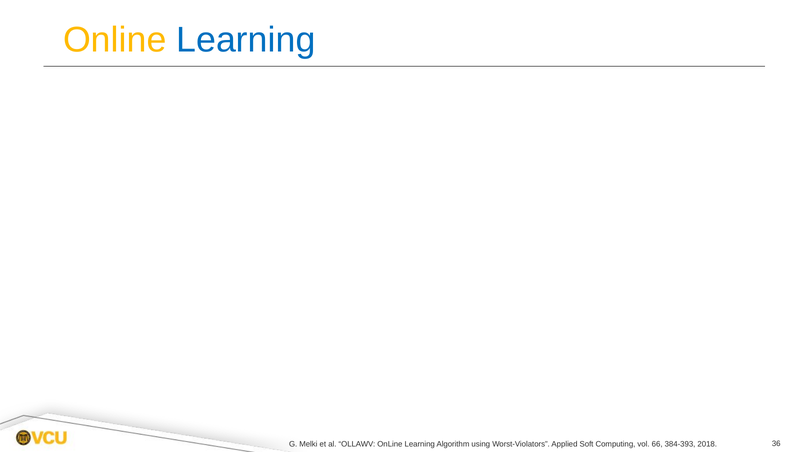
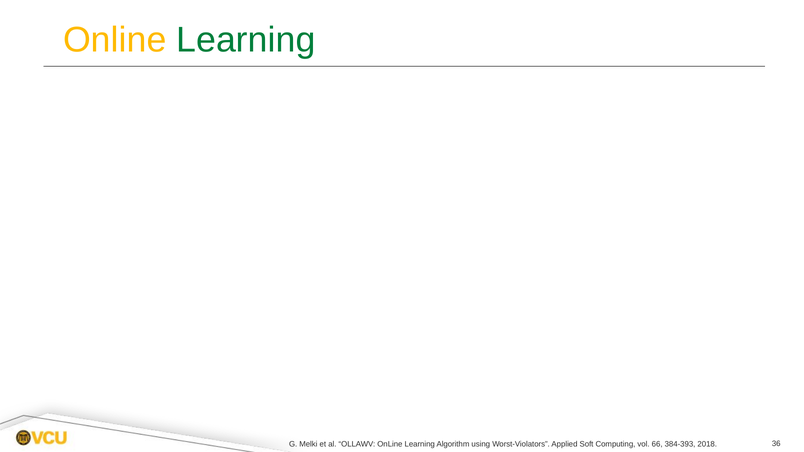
Learning at (246, 40) colour: blue -> green
